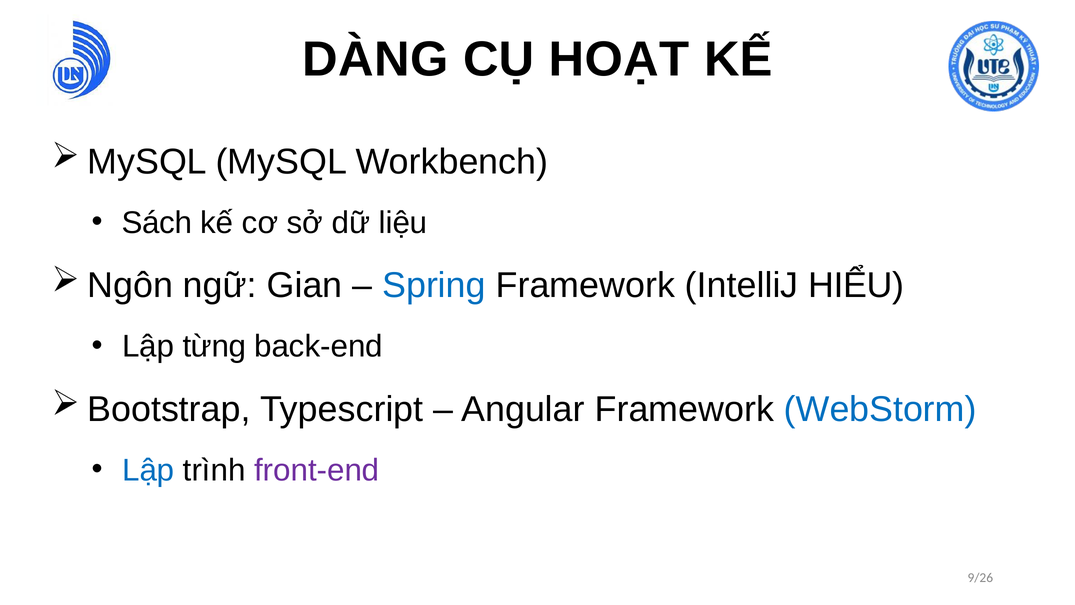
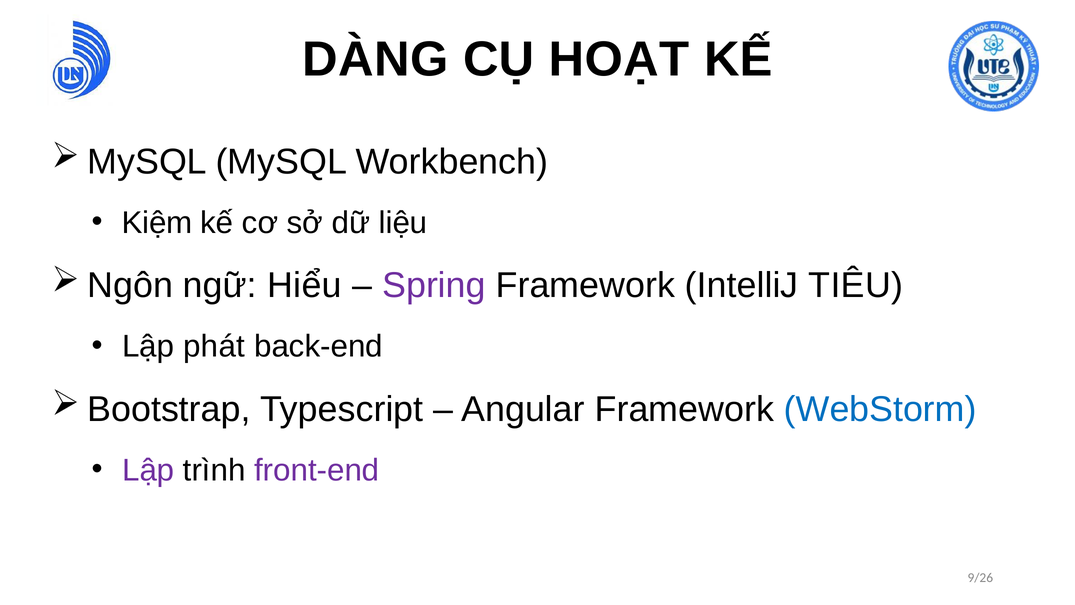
Sách: Sách -> Kiệm
Gian: Gian -> Hiểu
Spring colour: blue -> purple
HIỂU: HIỂU -> TIÊU
từng: từng -> phát
Lập at (148, 470) colour: blue -> purple
